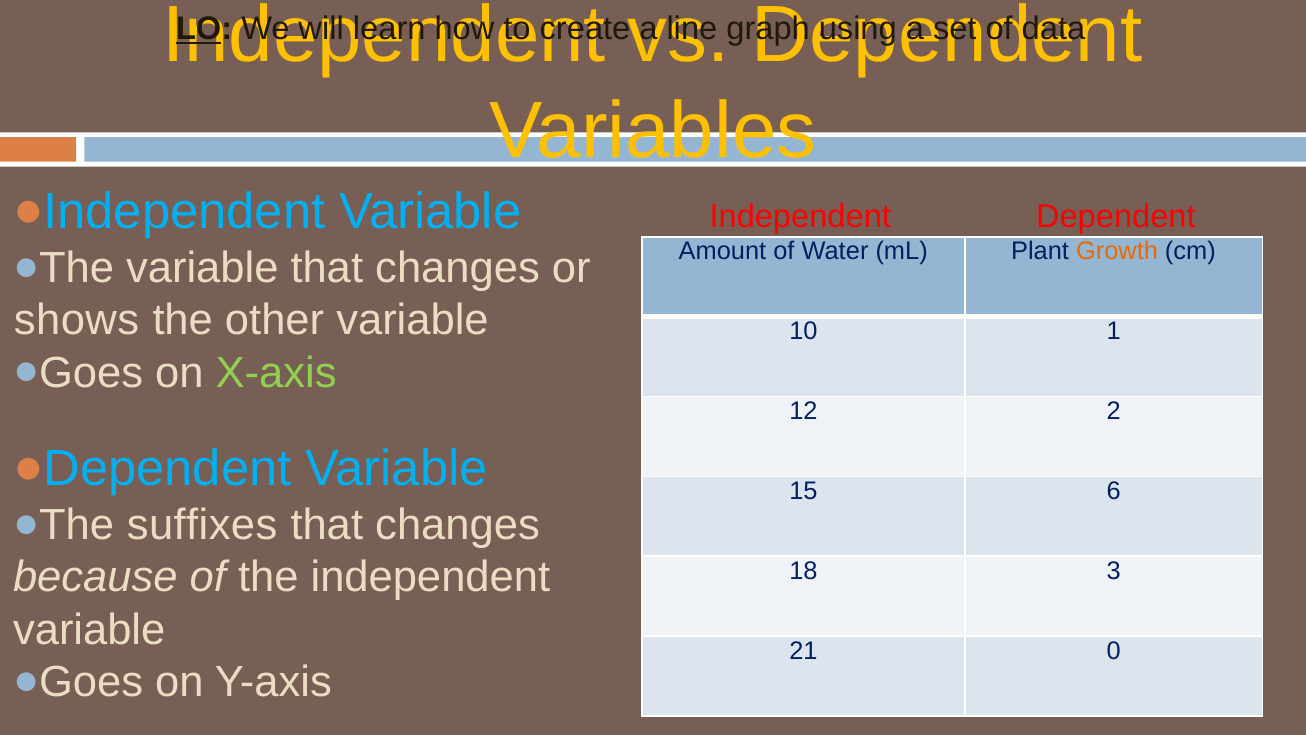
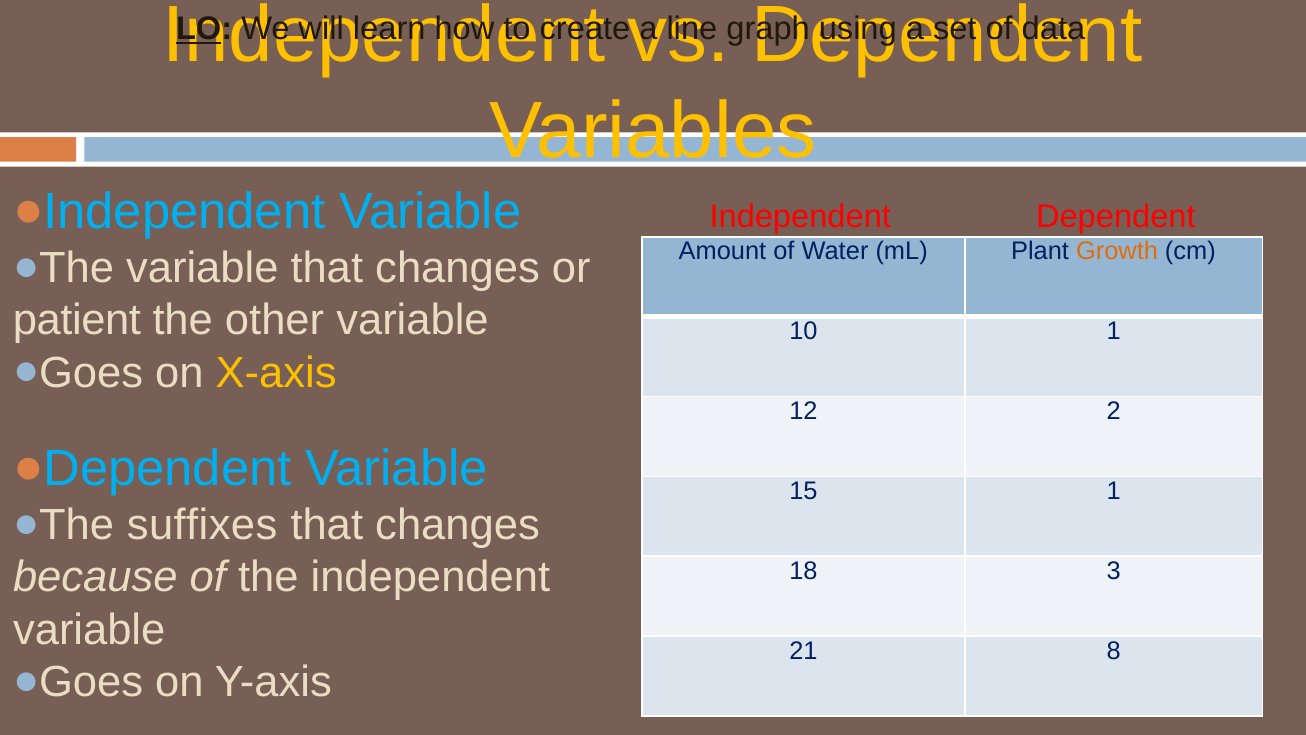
shows: shows -> patient
X-axis colour: light green -> yellow
15 6: 6 -> 1
0: 0 -> 8
